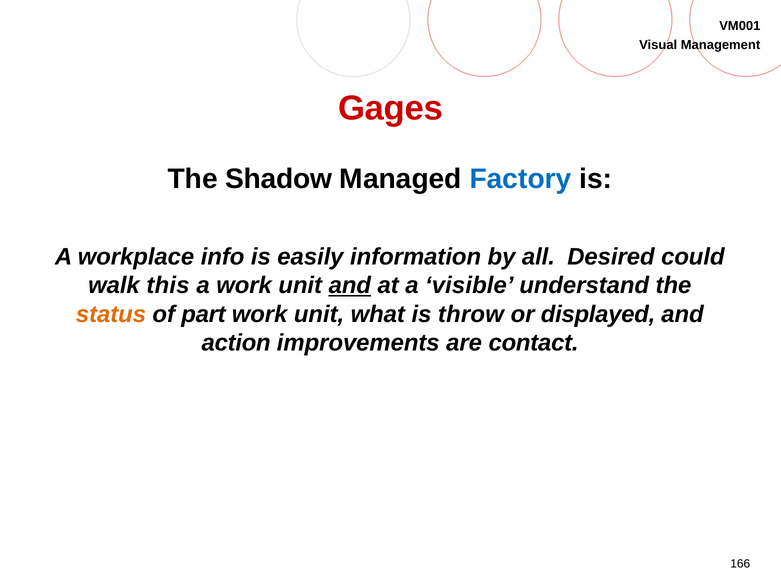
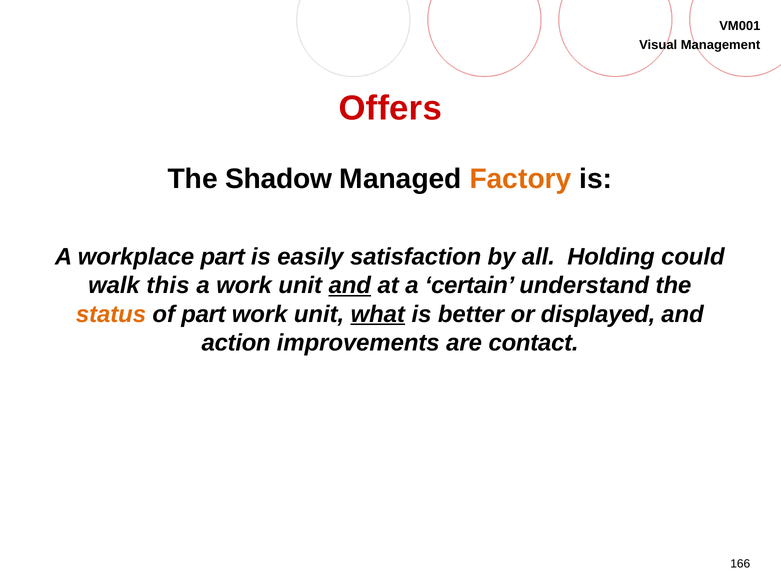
Gages: Gages -> Offers
Factory colour: blue -> orange
workplace info: info -> part
information: information -> satisfaction
Desired: Desired -> Holding
visible: visible -> certain
what underline: none -> present
throw: throw -> better
